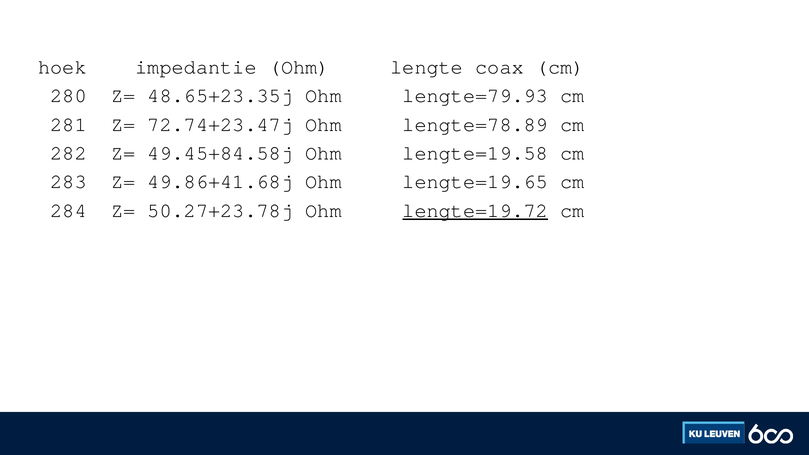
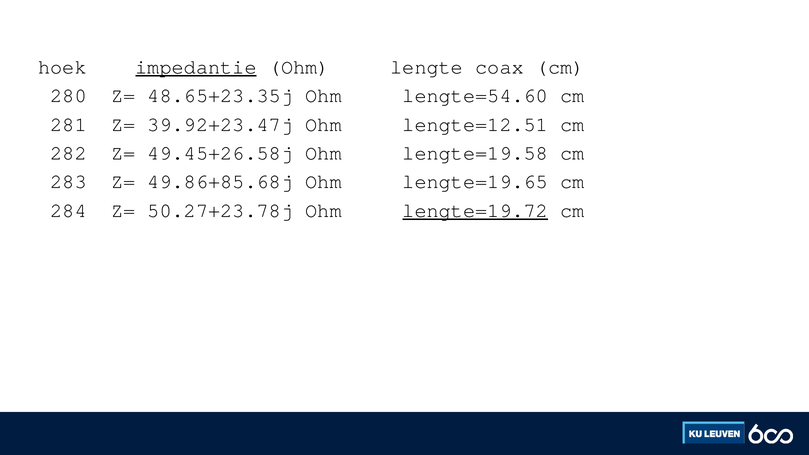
impedantie underline: none -> present
lengte=79.93: lengte=79.93 -> lengte=54.60
72.74+23.47j: 72.74+23.47j -> 39.92+23.47j
lengte=78.89: lengte=78.89 -> lengte=12.51
49.45+84.58j: 49.45+84.58j -> 49.45+26.58j
49.86+41.68j: 49.86+41.68j -> 49.86+85.68j
